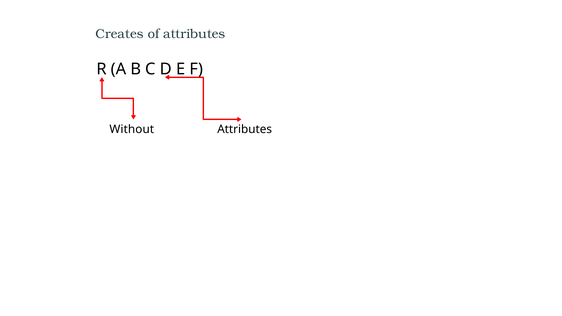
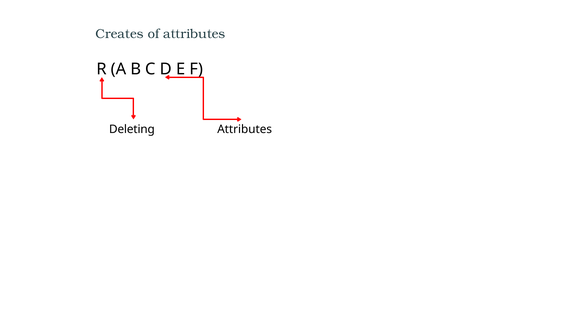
Without: Without -> Deleting
